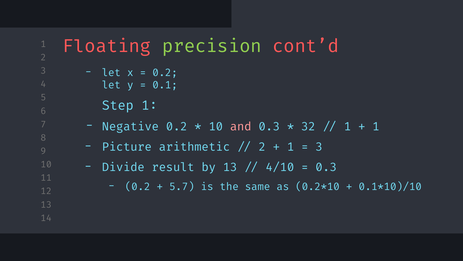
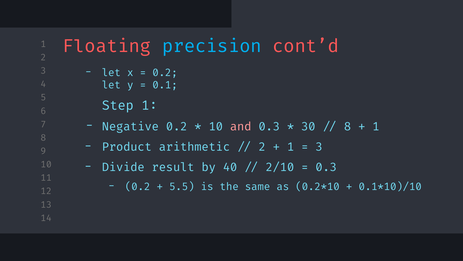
precision colour: light green -> light blue
32: 32 -> 30
1 at (348, 126): 1 -> 8
Picture: Picture -> Product
by 13: 13 -> 40
4/10: 4/10 -> 2/10
5.7: 5.7 -> 5.5
